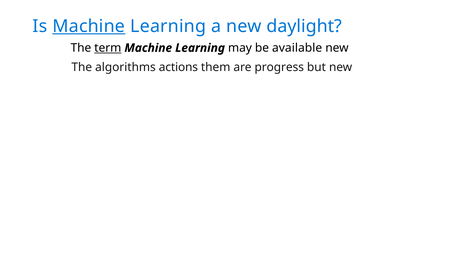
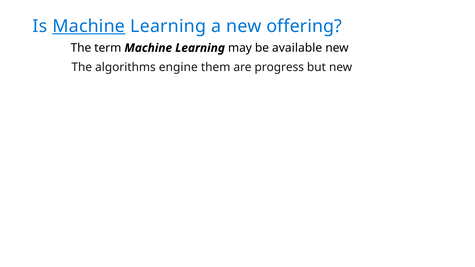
daylight: daylight -> offering
term underline: present -> none
actions: actions -> engine
